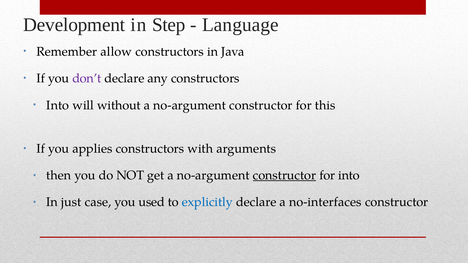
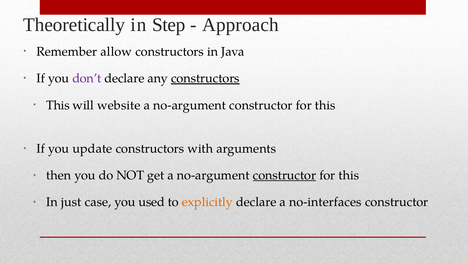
Development: Development -> Theoretically
Language: Language -> Approach
constructors at (205, 79) underline: none -> present
Into at (58, 105): Into -> This
without: without -> website
applies: applies -> update
into at (349, 176): into -> this
explicitly colour: blue -> orange
